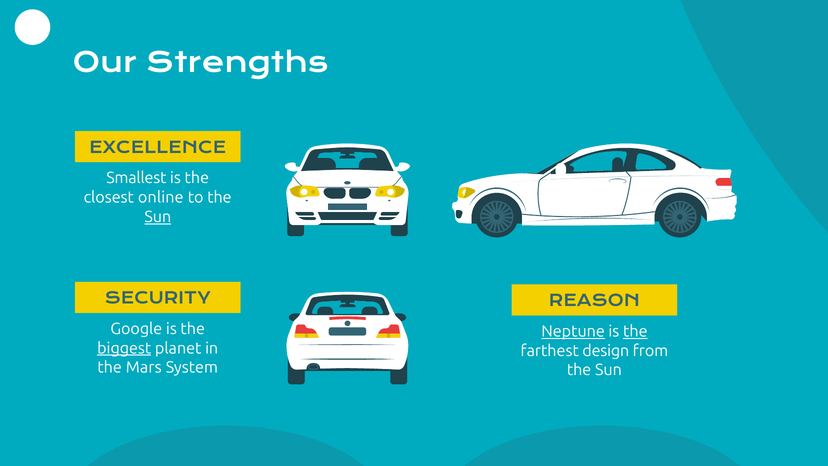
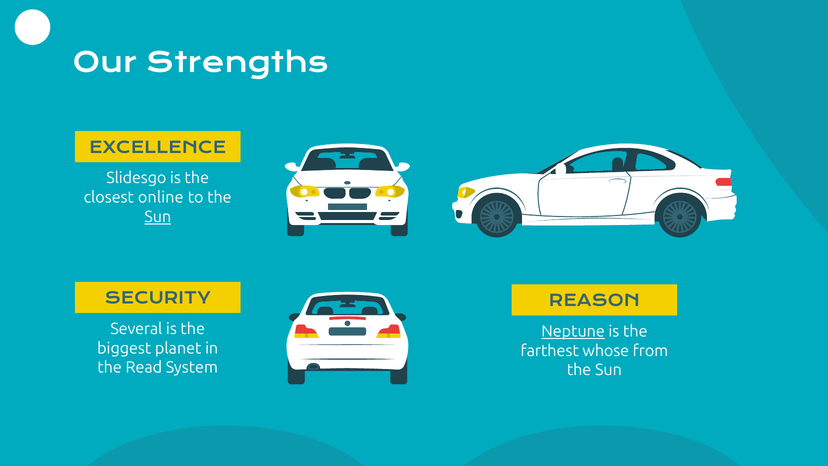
Smallest: Smallest -> Slidesgo
Google: Google -> Several
the at (635, 331) underline: present -> none
biggest underline: present -> none
design: design -> whose
Mars: Mars -> Read
